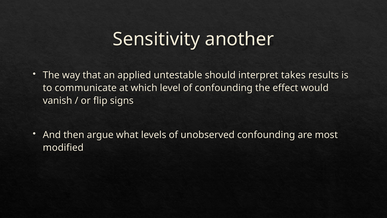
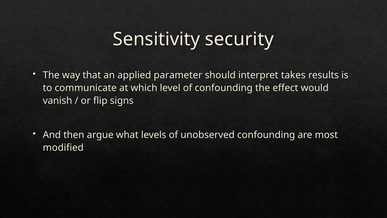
another: another -> security
untestable: untestable -> parameter
